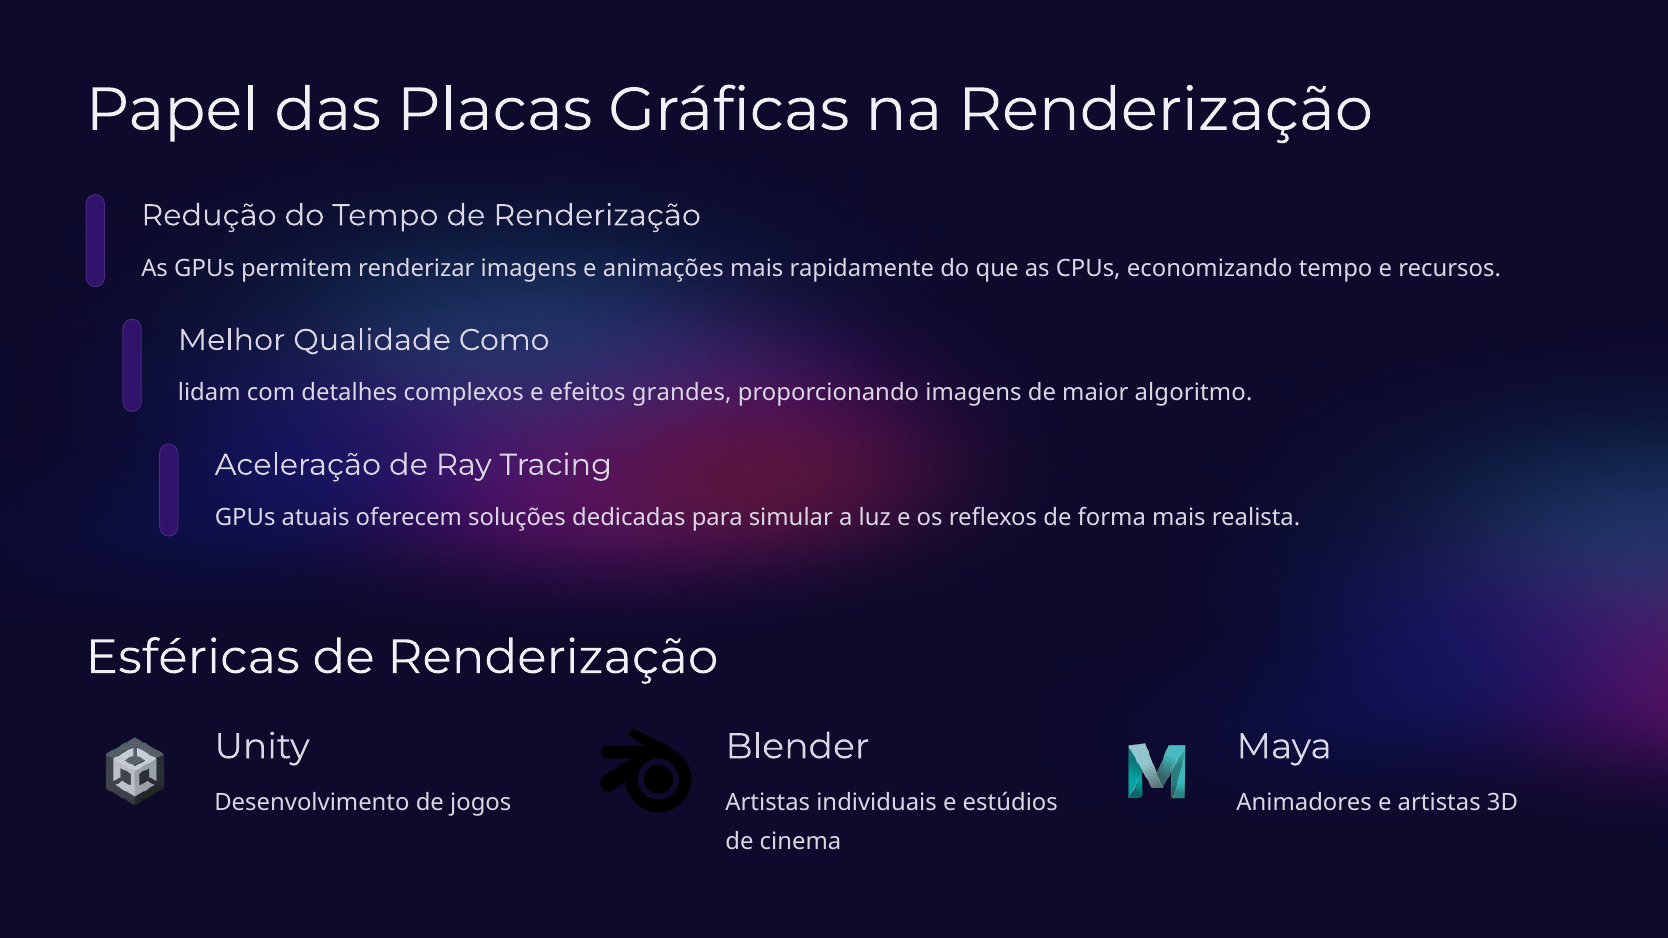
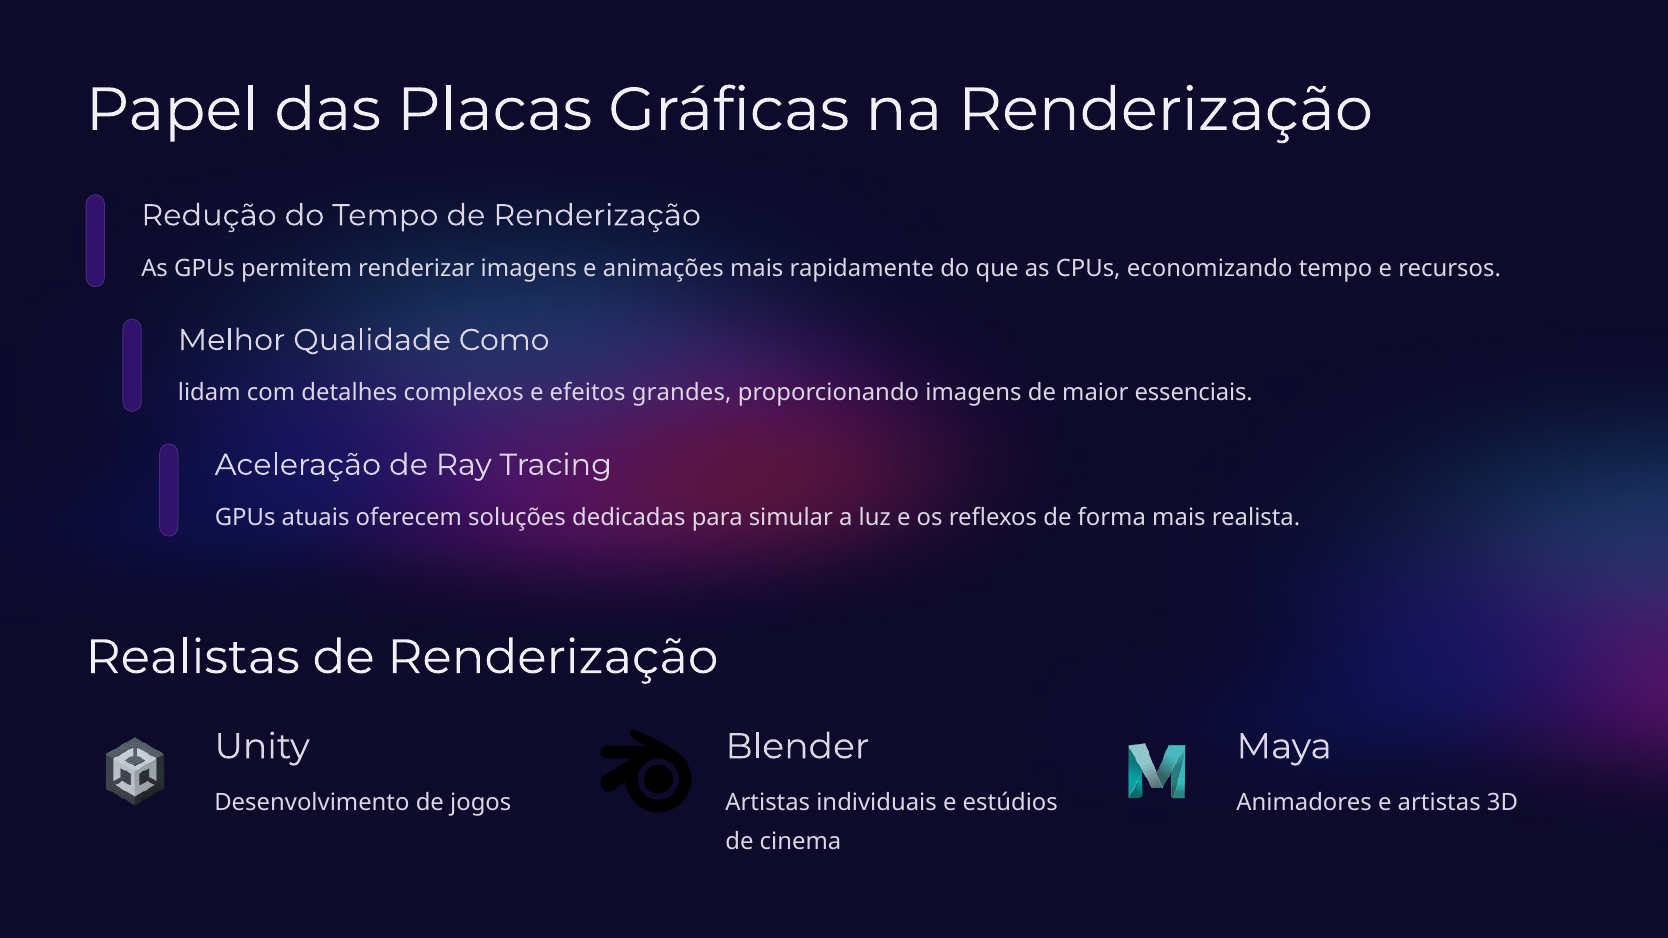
algoritmo: algoritmo -> essenciais
Esféricas: Esféricas -> Realistas
